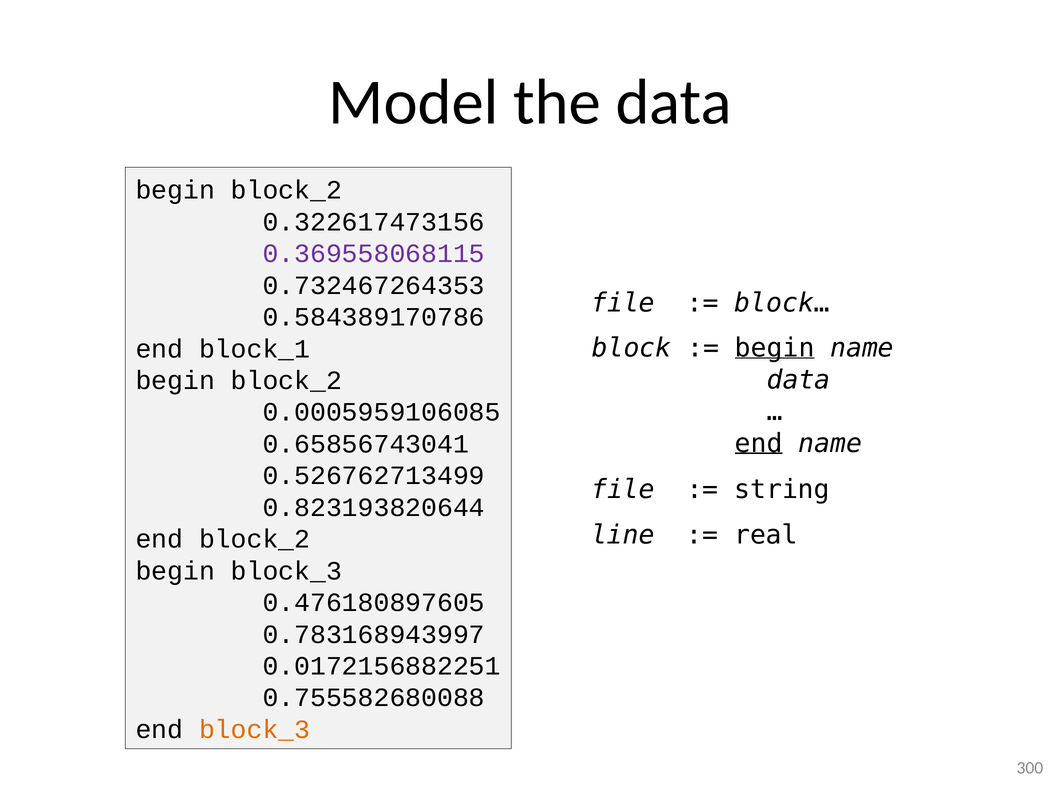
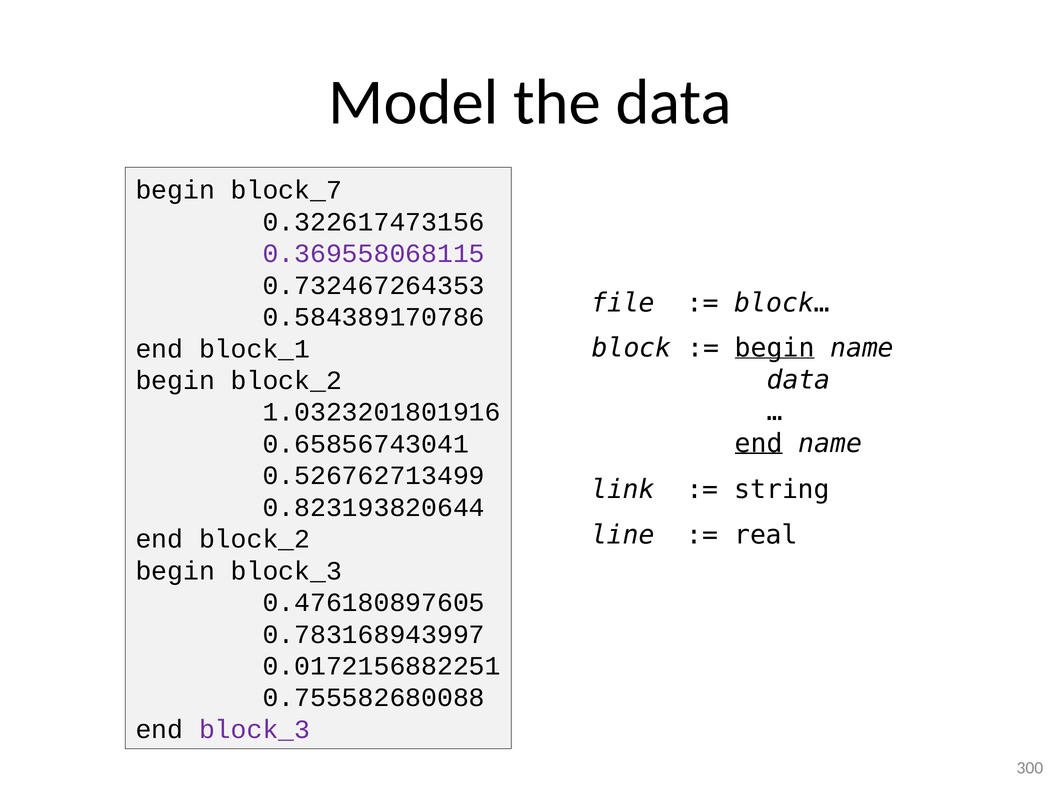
block_2 at (286, 190): block_2 -> block_7
0.0005959106085: 0.0005959106085 -> 1.0323201801916
file at (623, 490): file -> link
block_3 at (255, 730) colour: orange -> purple
